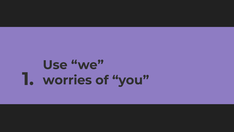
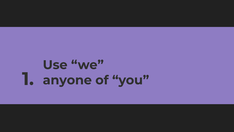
worries: worries -> anyone
